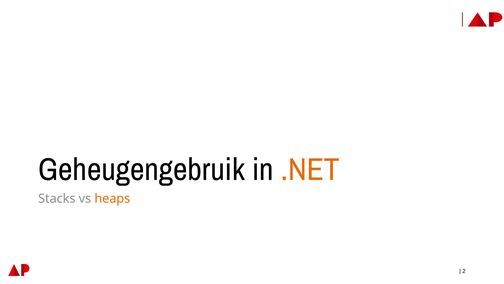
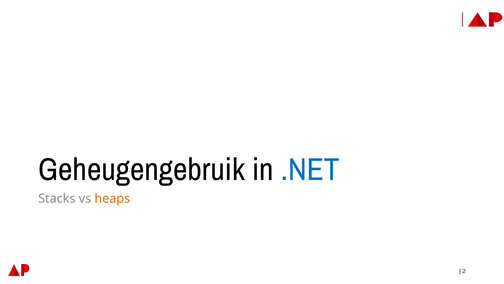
.NET colour: orange -> blue
